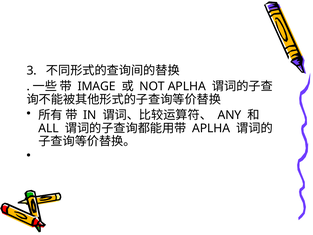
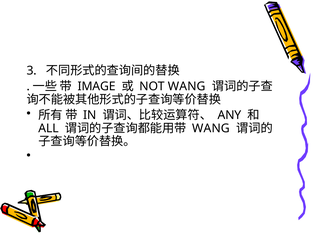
NOT APLHA: APLHA -> WANG
APLHA at (211, 128): APLHA -> WANG
